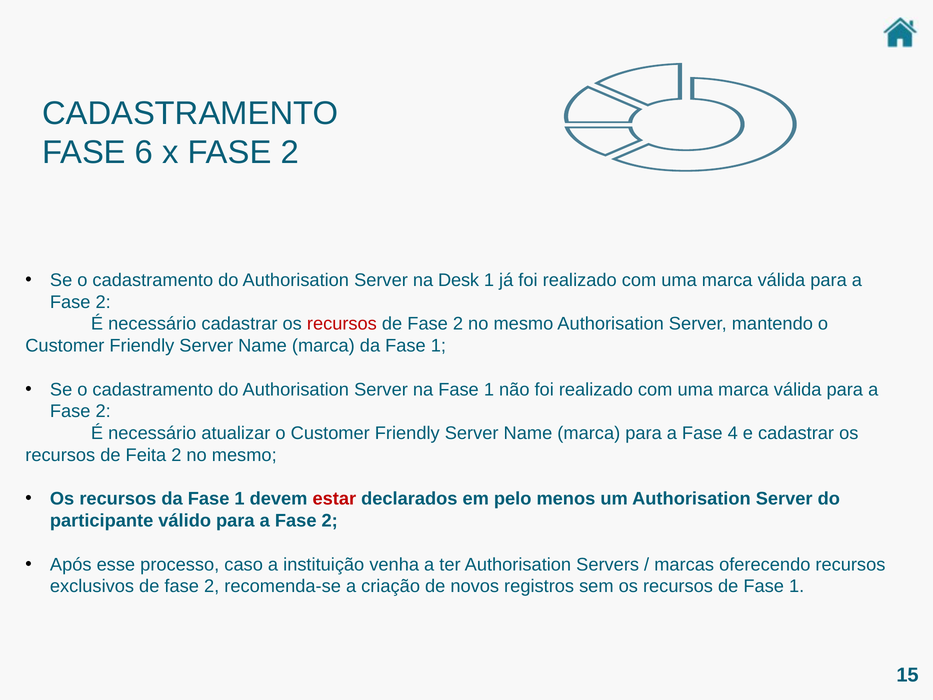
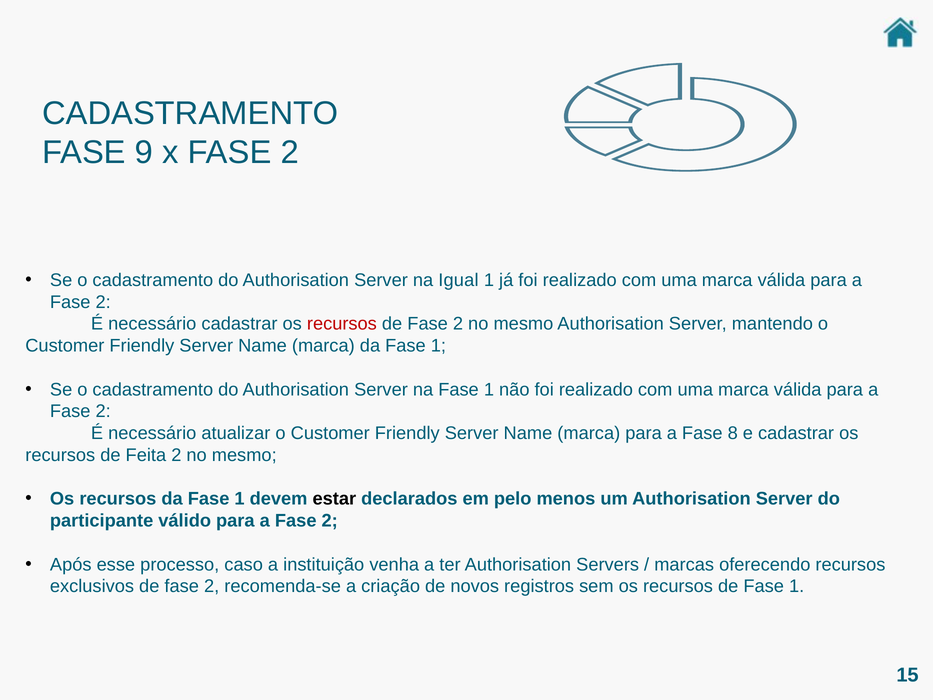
6: 6 -> 9
Desk: Desk -> Igual
4: 4 -> 8
estar colour: red -> black
